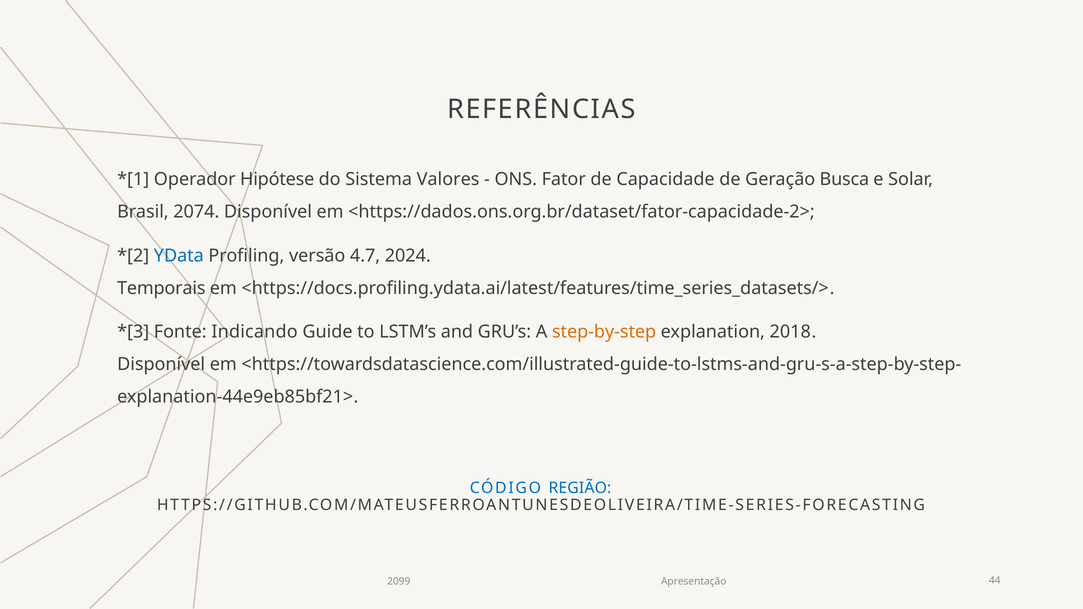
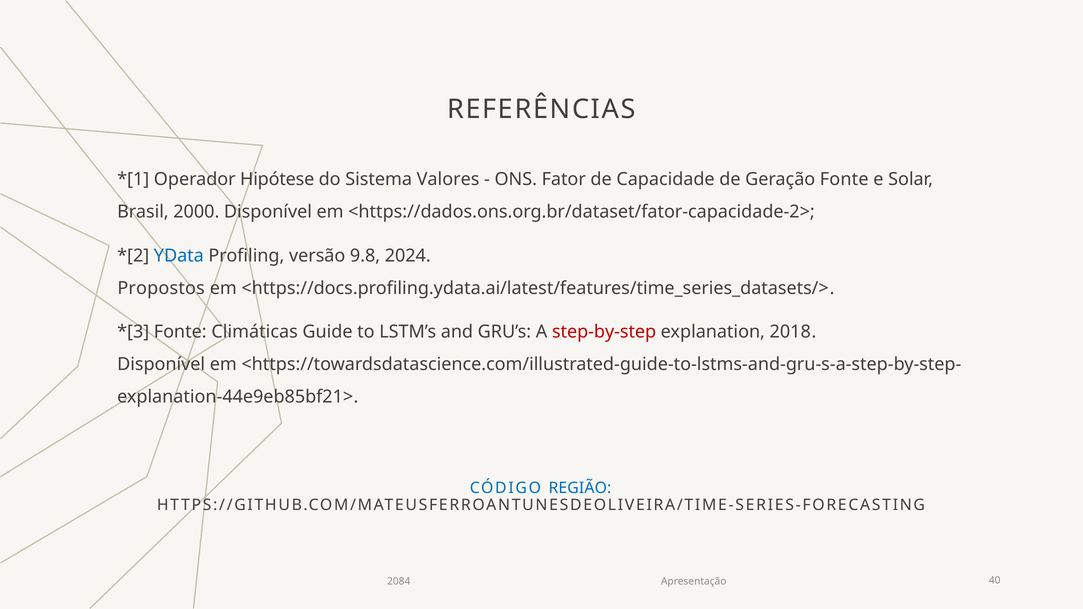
Geração Busca: Busca -> Fonte
2074: 2074 -> 2000
4.7: 4.7 -> 9.8
Temporais: Temporais -> Propostos
Indicando: Indicando -> Climáticas
step-by-step colour: orange -> red
2099: 2099 -> 2084
44: 44 -> 40
